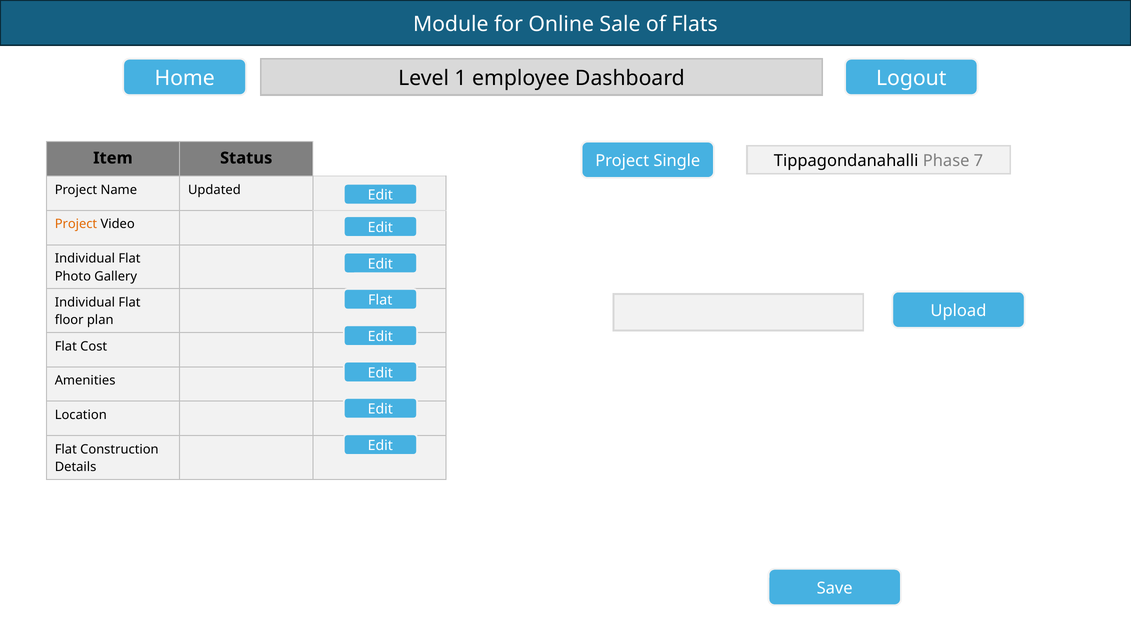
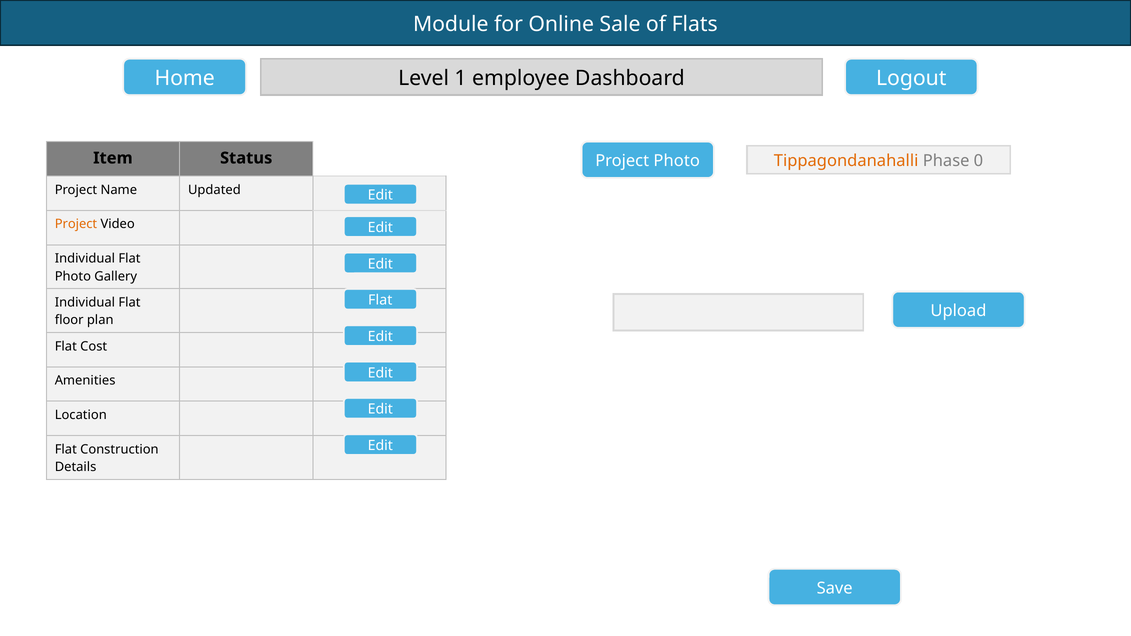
Tippagondanahalli colour: black -> orange
7: 7 -> 0
Project Single: Single -> Photo
